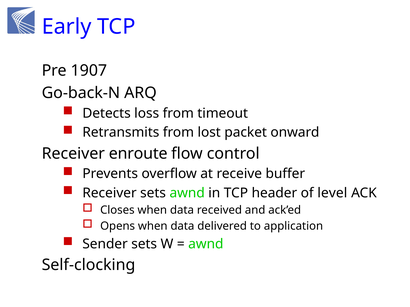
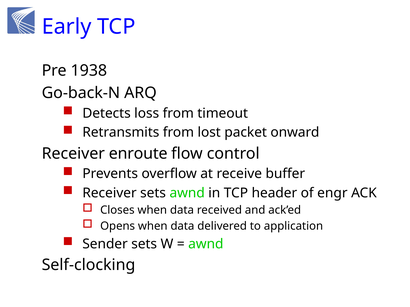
1907: 1907 -> 1938
level: level -> engr
